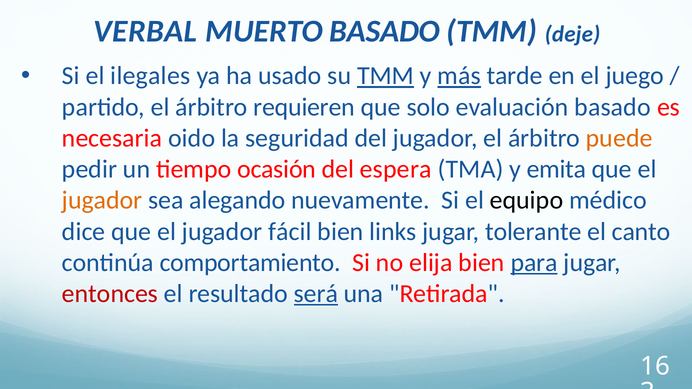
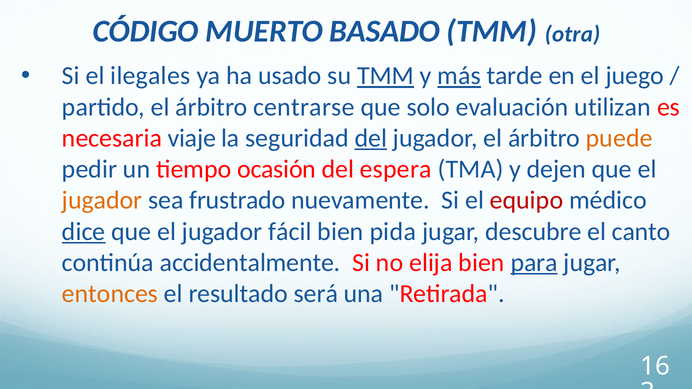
VERBAL: VERBAL -> CÓDIGO
deje: deje -> otra
requieren: requieren -> centrarse
evaluación basado: basado -> utilizan
oido: oido -> viaje
del at (371, 138) underline: none -> present
emita: emita -> dejen
alegando: alegando -> frustrado
equipo colour: black -> red
dice underline: none -> present
links: links -> pida
tolerante: tolerante -> descubre
comportamiento: comportamiento -> accidentalmente
entonces colour: red -> orange
será underline: present -> none
